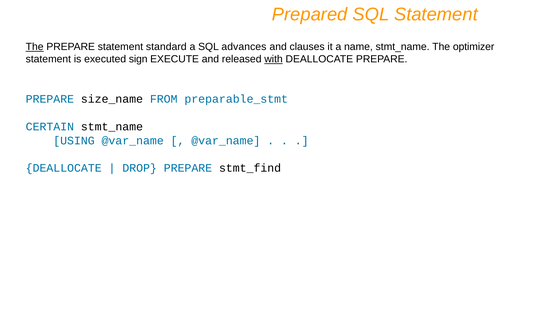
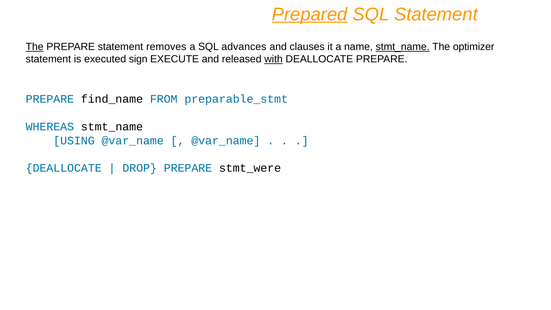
Prepared underline: none -> present
standard: standard -> removes
stmt_name at (403, 47) underline: none -> present
size_name: size_name -> find_name
CERTAIN: CERTAIN -> WHEREAS
stmt_find: stmt_find -> stmt_were
